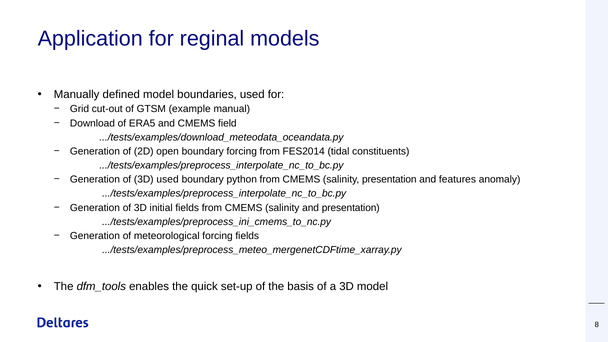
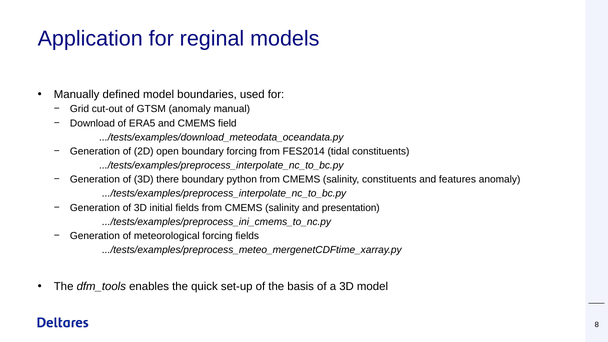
GTSM example: example -> anomaly
3D used: used -> there
salinity presentation: presentation -> constituents
